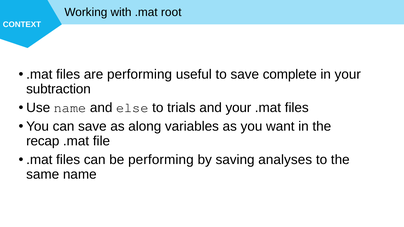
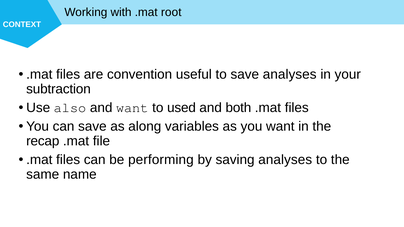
are performing: performing -> convention
save complete: complete -> analyses
Use name: name -> also
and else: else -> want
trials: trials -> used
and your: your -> both
